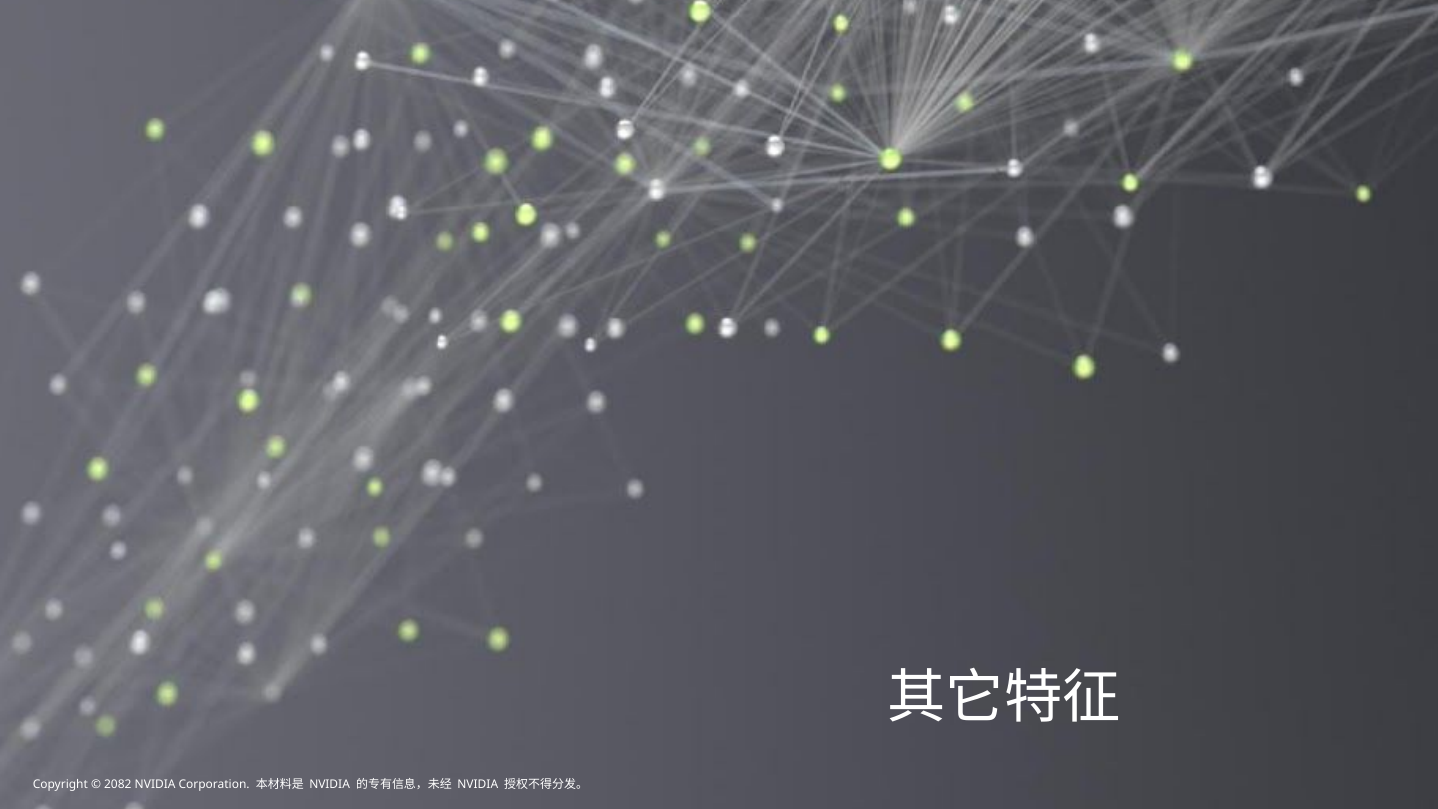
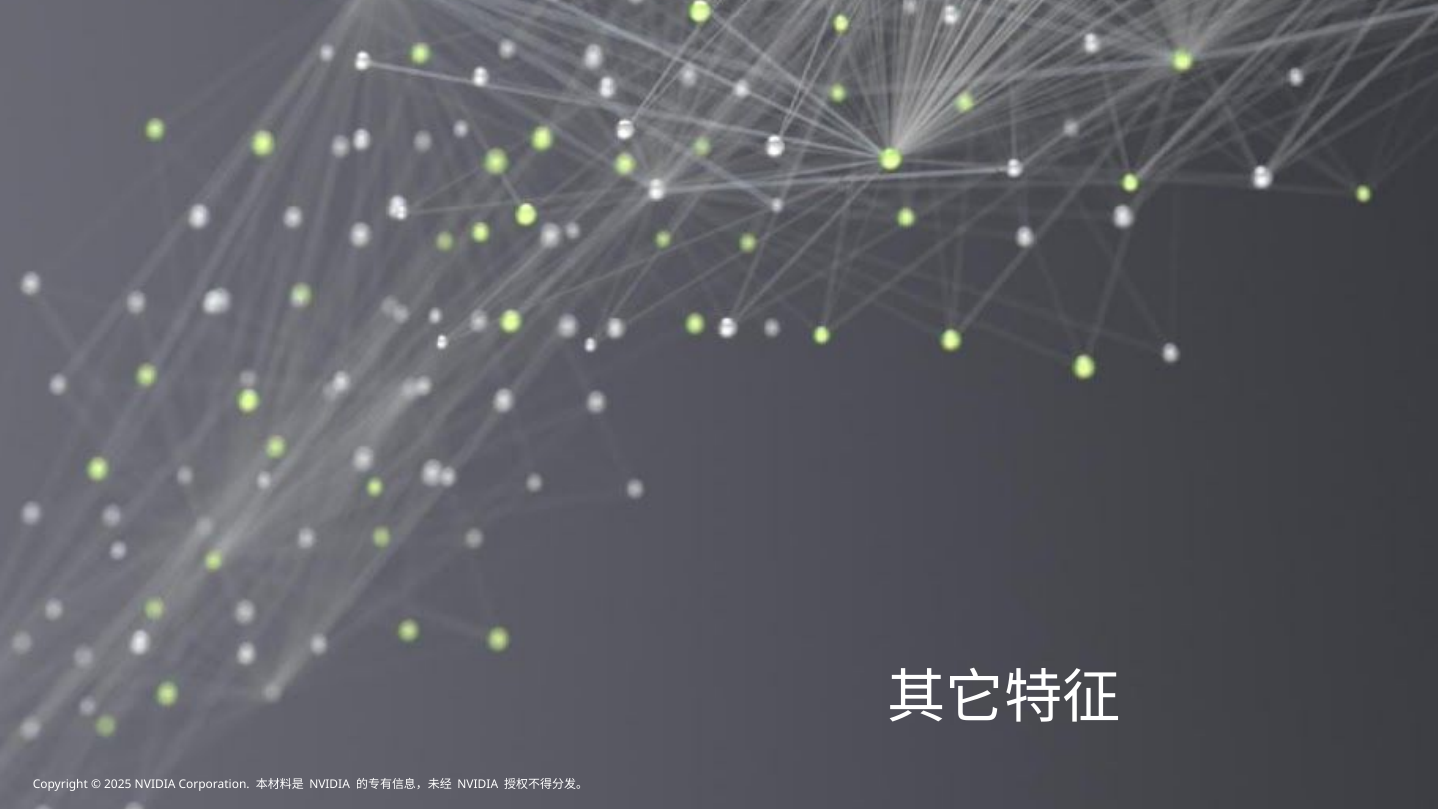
2082: 2082 -> 2025
